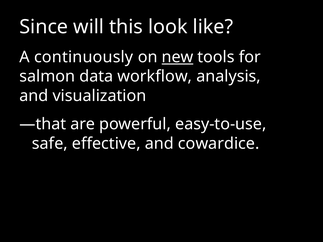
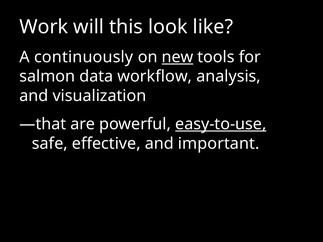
Since: Since -> Work
easy-to-use underline: none -> present
cowardice: cowardice -> important
